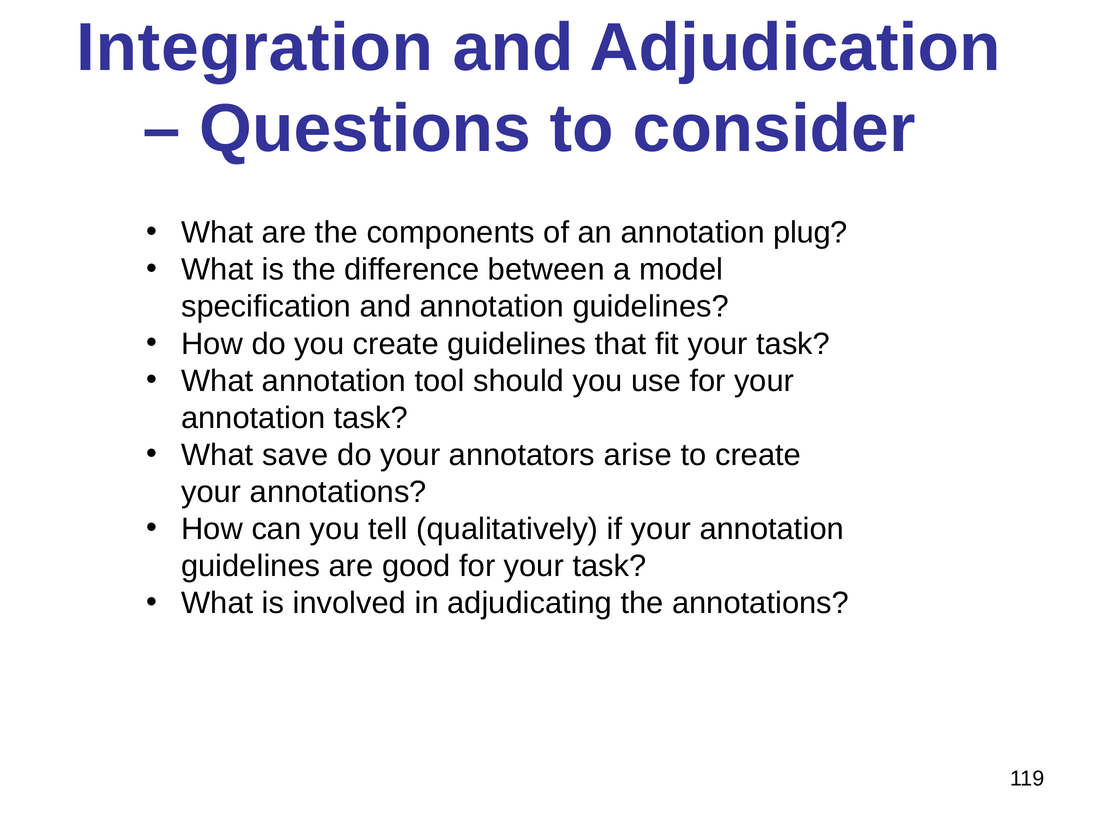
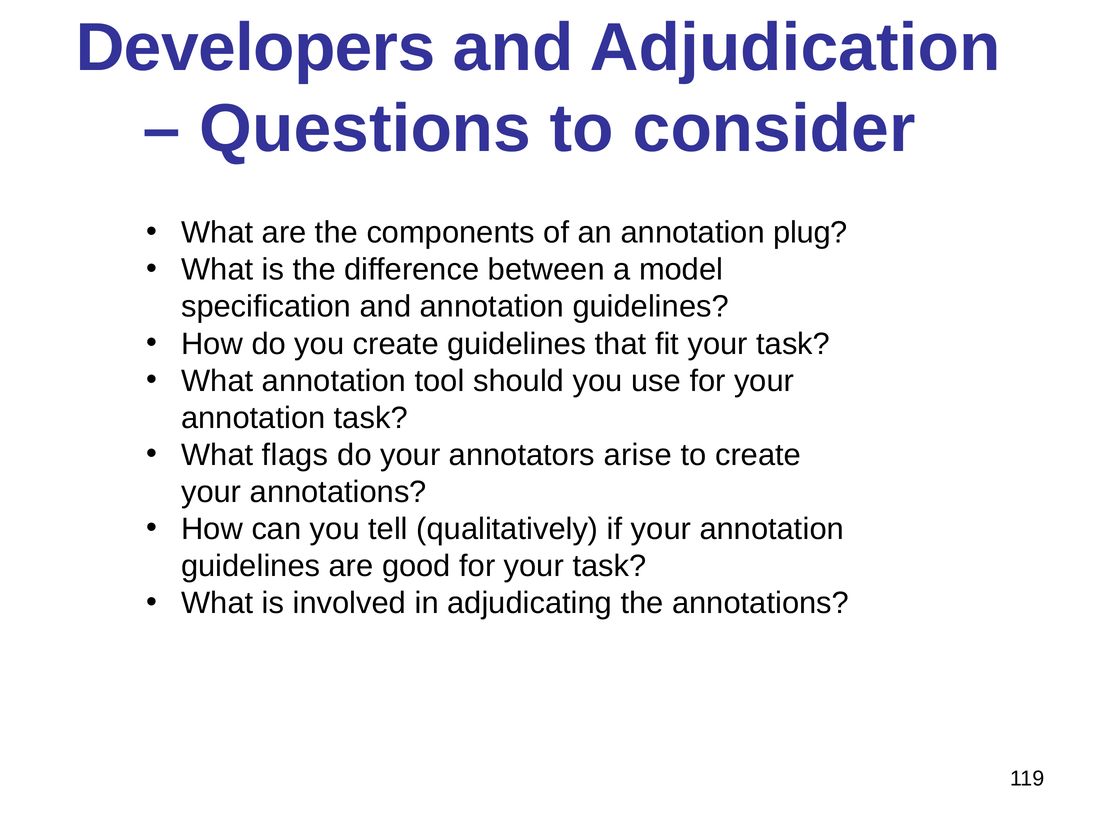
Integration: Integration -> Developers
save: save -> flags
